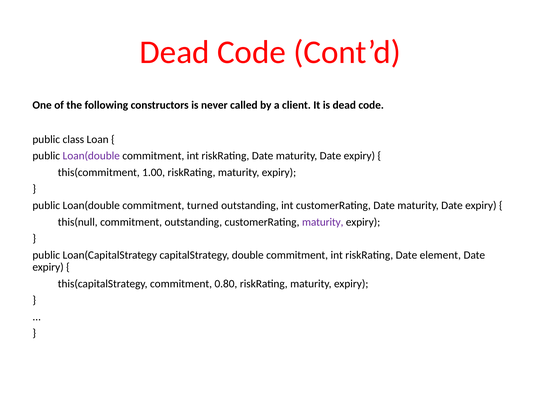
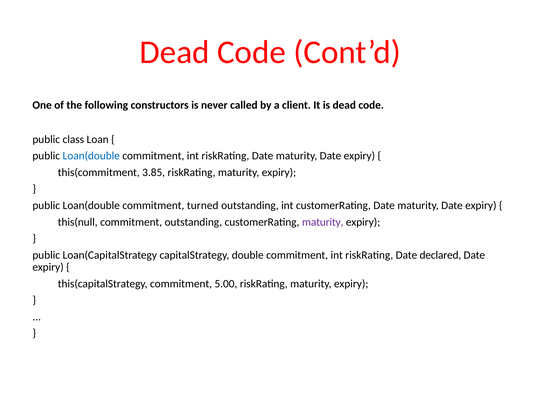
Loan(double at (91, 156) colour: purple -> blue
1.00: 1.00 -> 3.85
element: element -> declared
0.80: 0.80 -> 5.00
